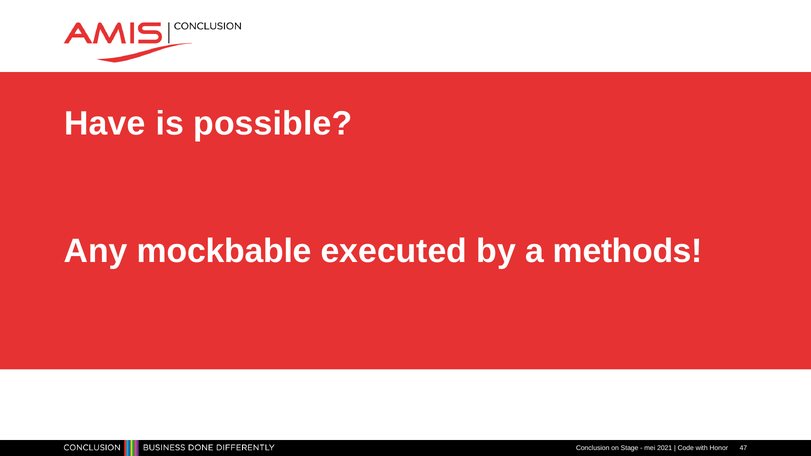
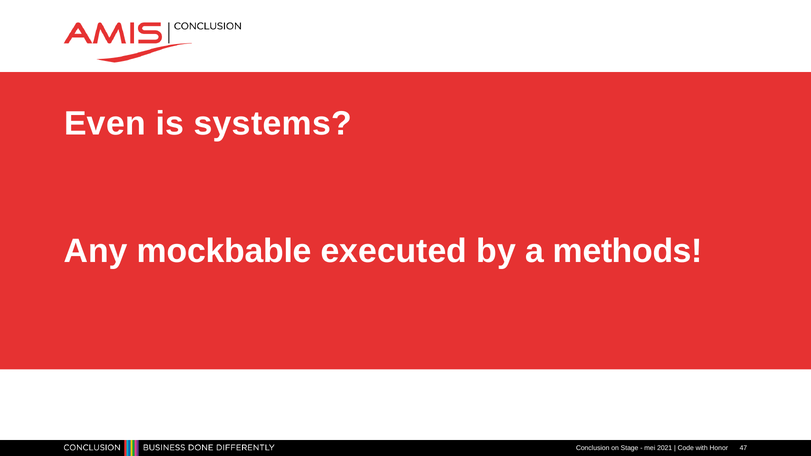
Have: Have -> Even
possible: possible -> systems
